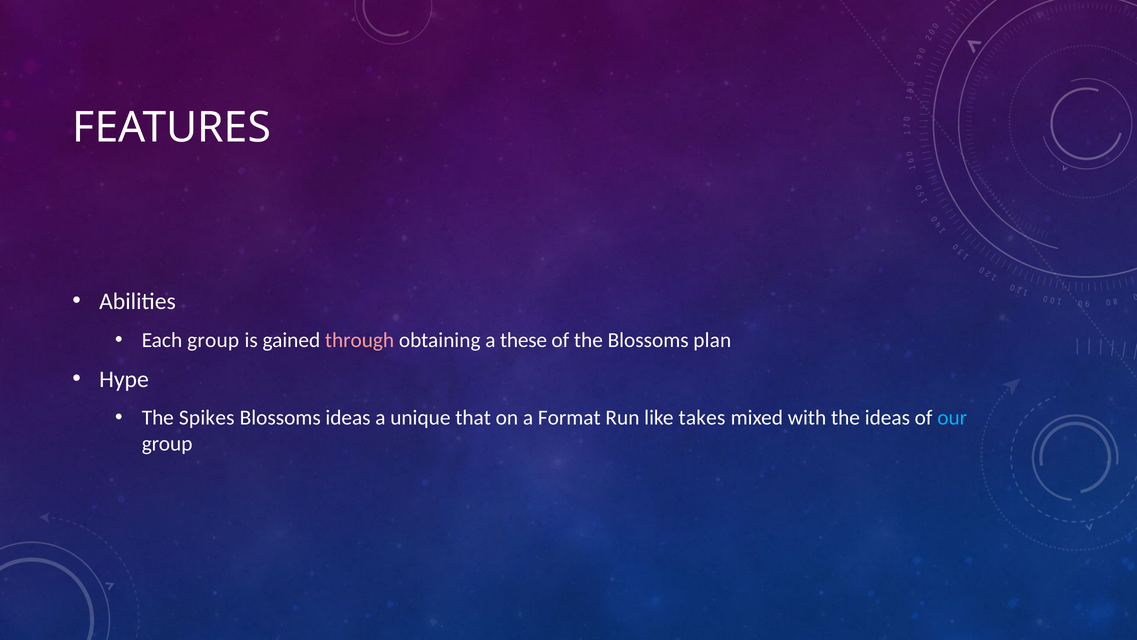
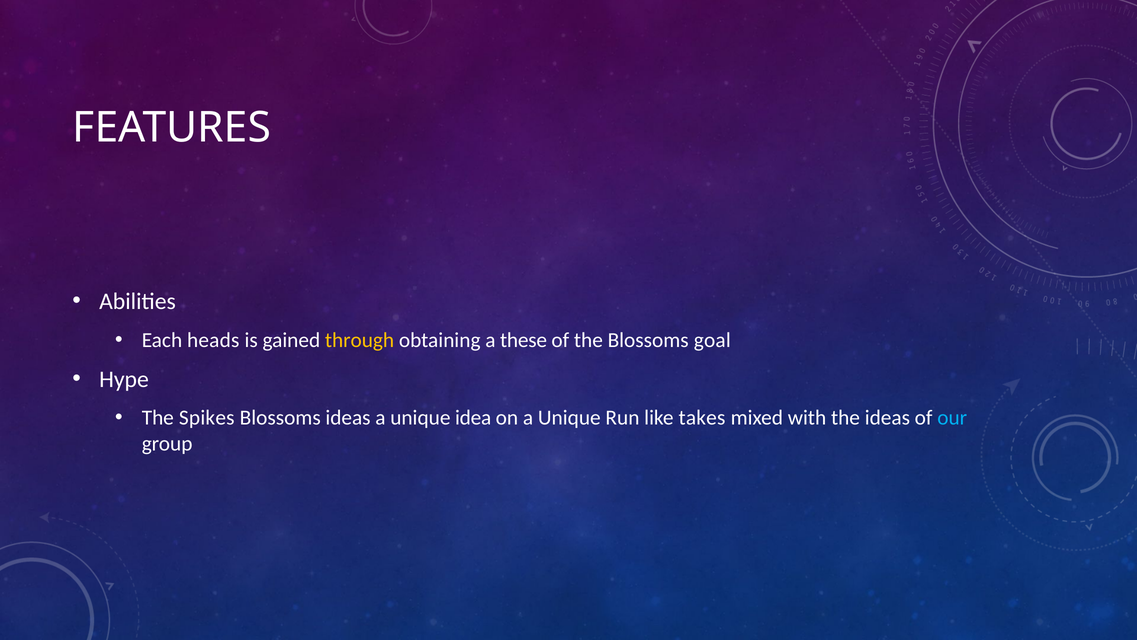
Each group: group -> heads
through colour: pink -> yellow
plan: plan -> goal
that: that -> idea
on a Format: Format -> Unique
